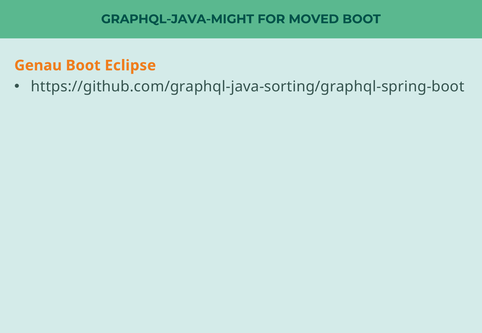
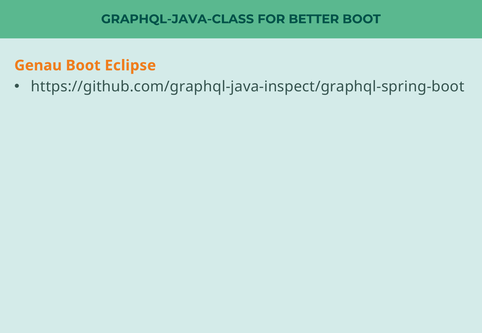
GRAPHQL-JAVA-MIGHT: GRAPHQL-JAVA-MIGHT -> GRAPHQL-JAVA-CLASS
MOVED: MOVED -> BETTER
https://github.com/graphql-java-sorting/graphql-spring-boot: https://github.com/graphql-java-sorting/graphql-spring-boot -> https://github.com/graphql-java-inspect/graphql-spring-boot
